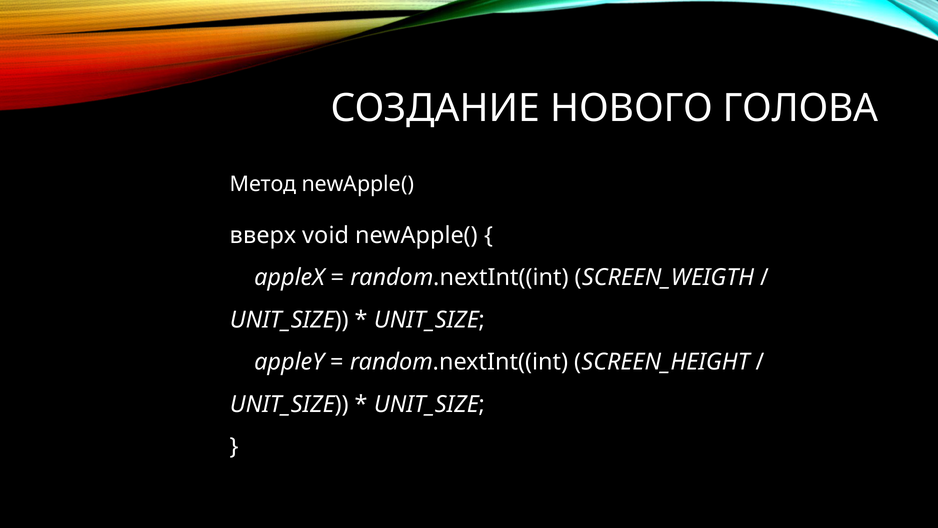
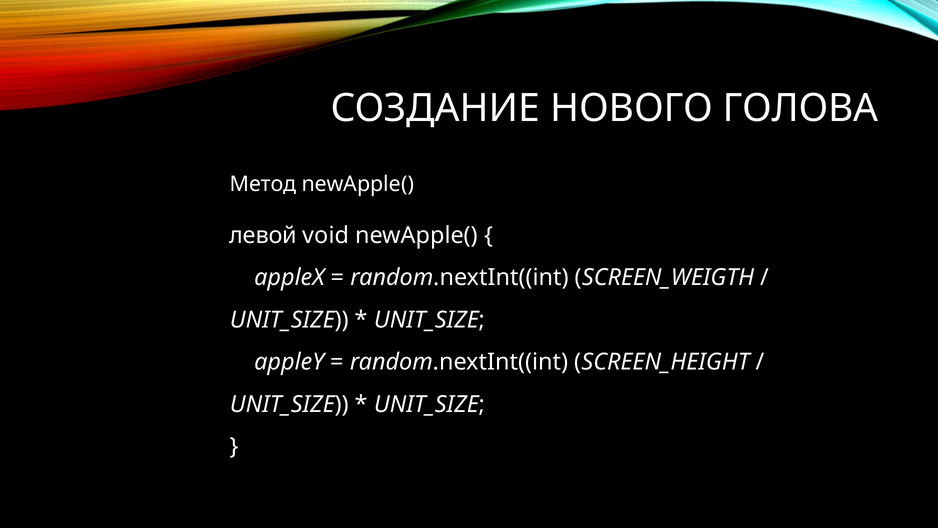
вверх: вверх -> левой
